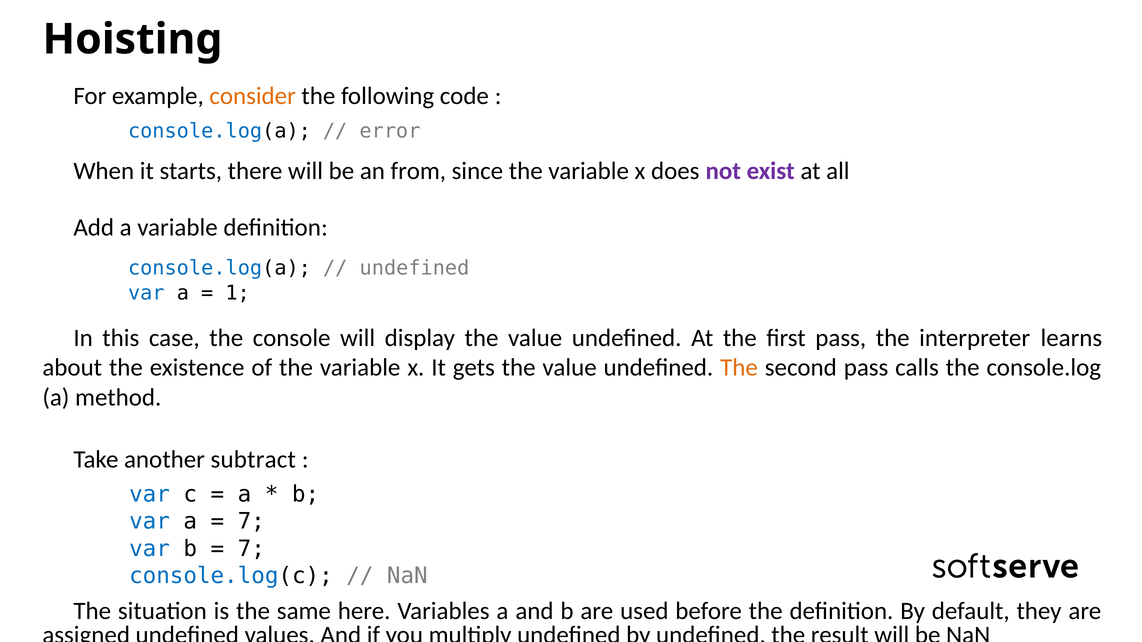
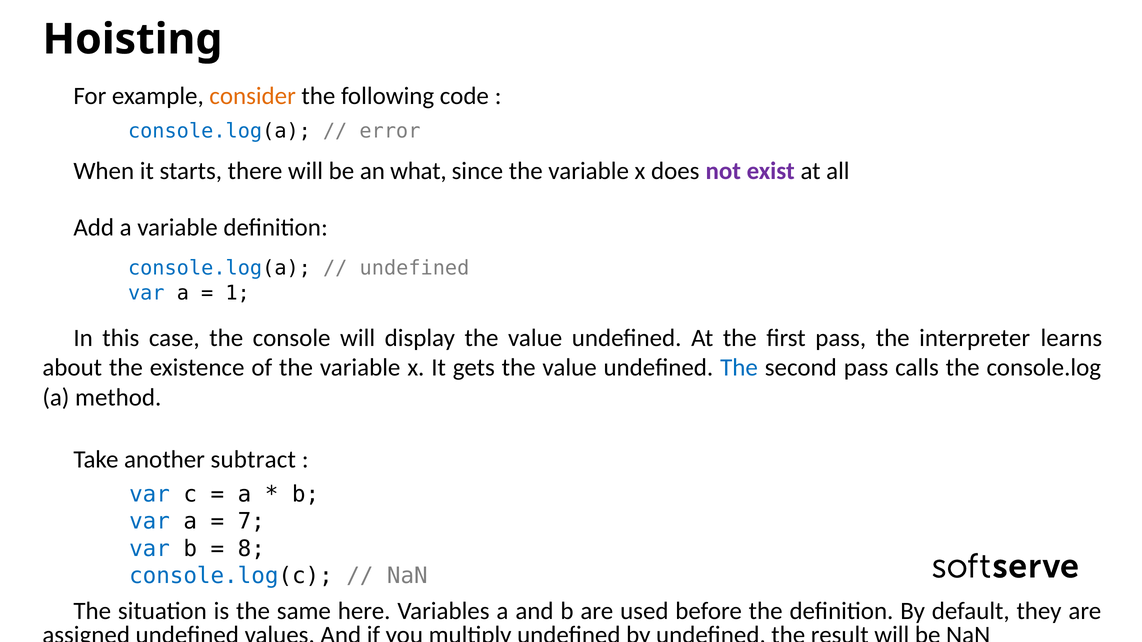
from: from -> what
The at (739, 368) colour: orange -> blue
7 at (251, 549): 7 -> 8
